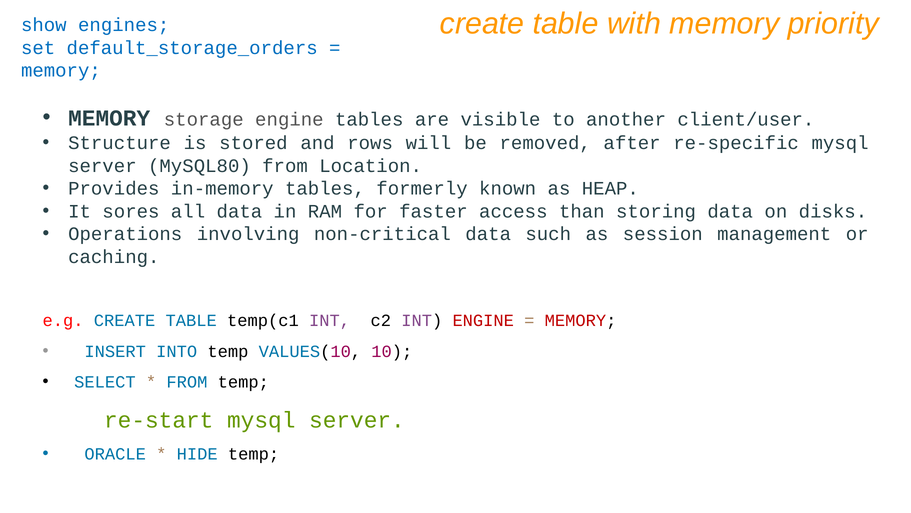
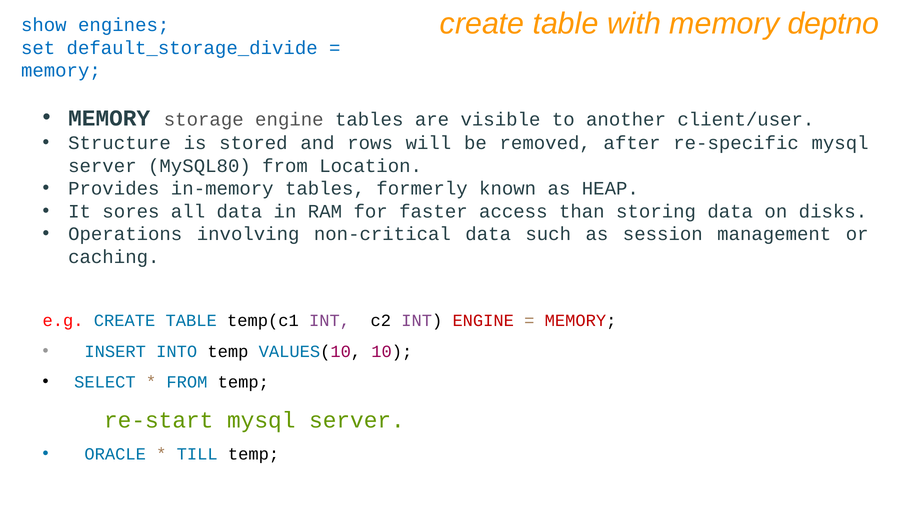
priority: priority -> deptno
default_storage_orders: default_storage_orders -> default_storage_divide
HIDE: HIDE -> TILL
